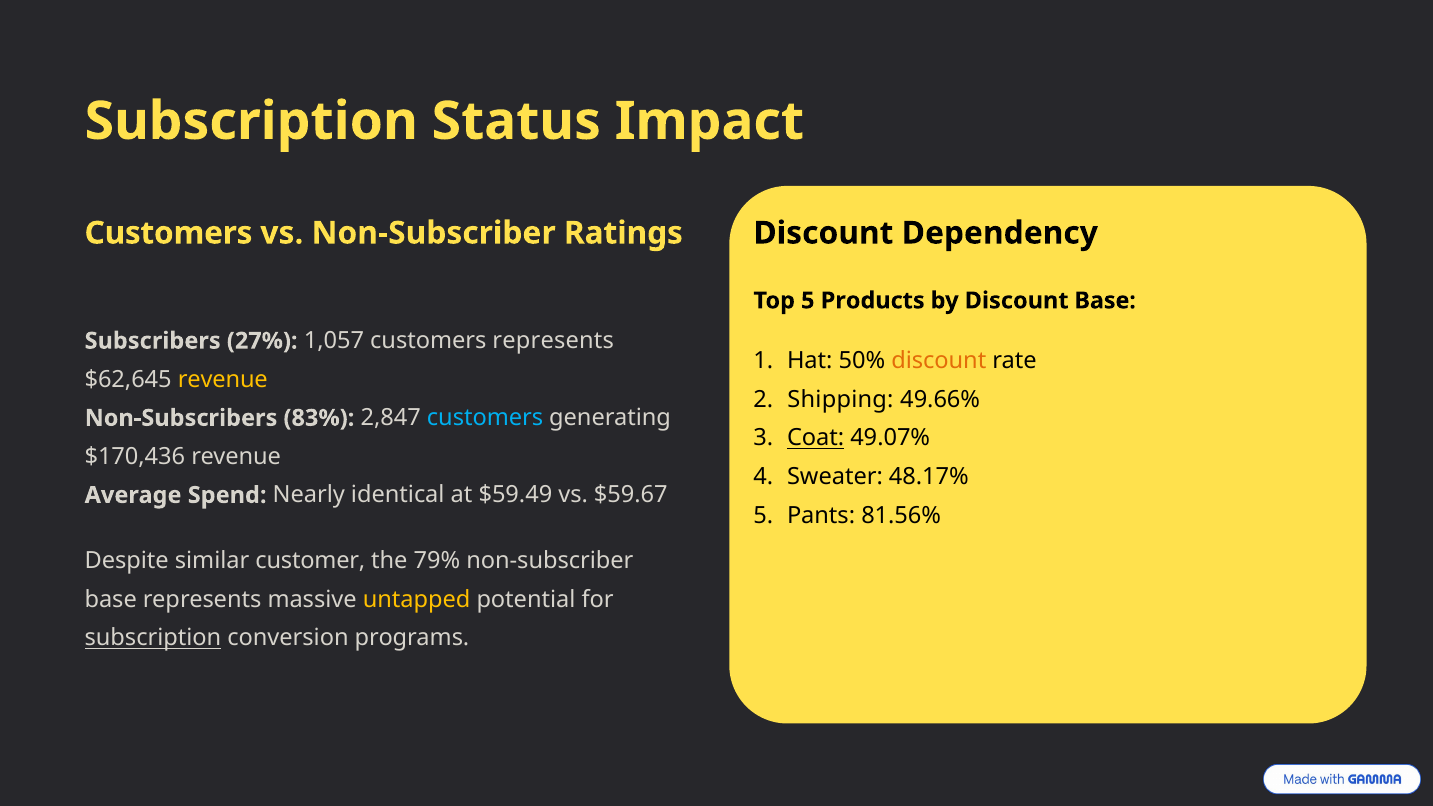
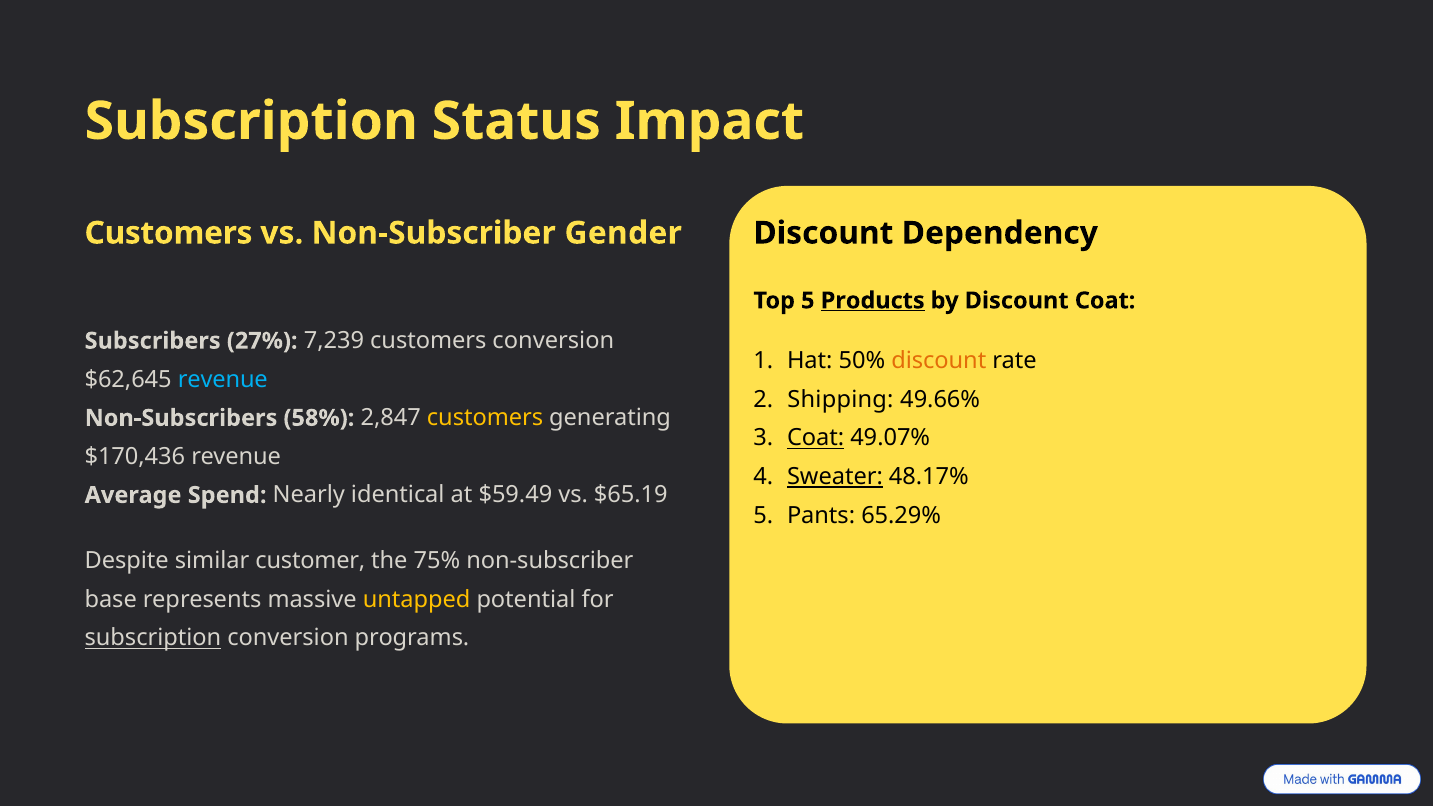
Ratings: Ratings -> Gender
Products underline: none -> present
Discount Base: Base -> Coat
1,057: 1,057 -> 7,239
customers represents: represents -> conversion
revenue at (223, 379) colour: yellow -> light blue
83%: 83% -> 58%
customers at (485, 418) colour: light blue -> yellow
Sweater underline: none -> present
$59.67: $59.67 -> $65.19
81.56%: 81.56% -> 65.29%
79%: 79% -> 75%
